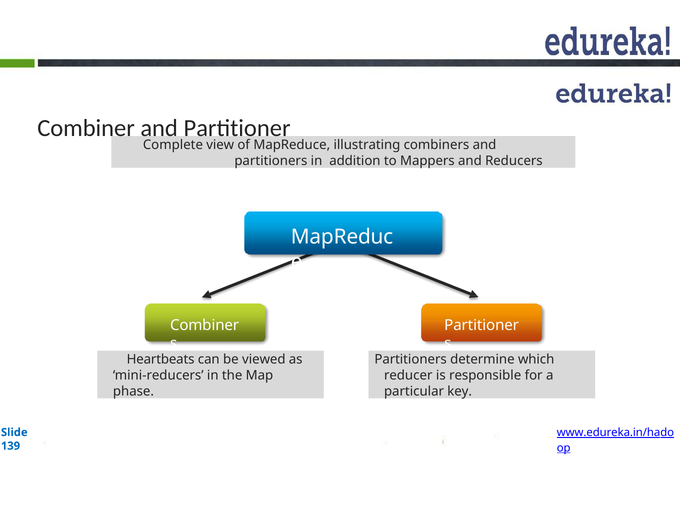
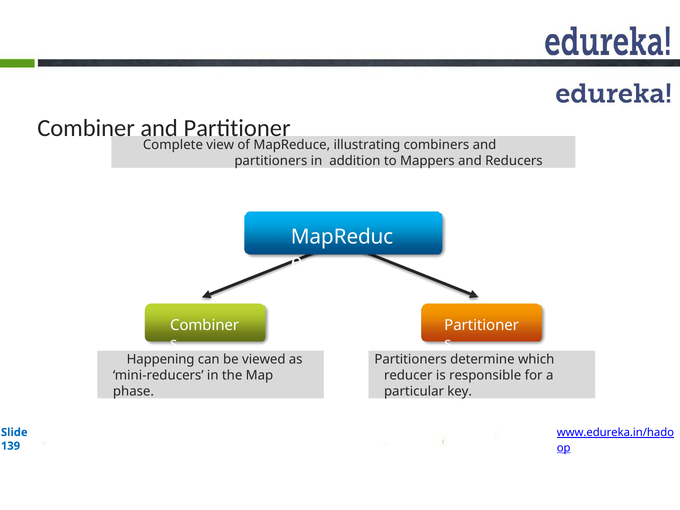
Heartbeats: Heartbeats -> Happening
